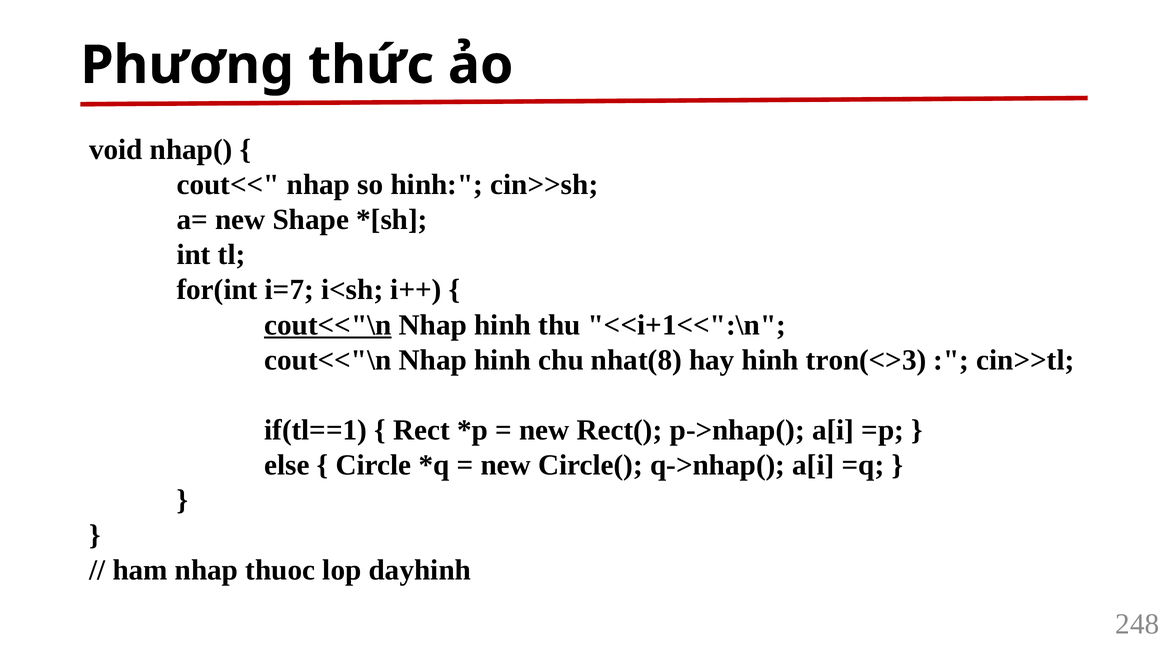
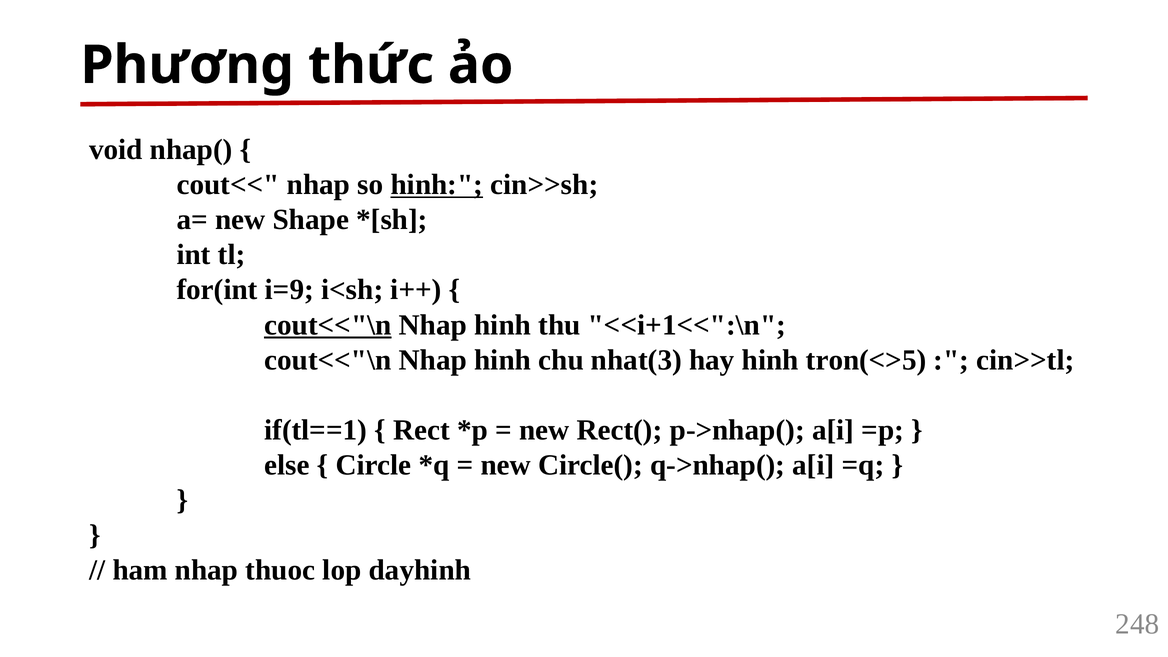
hinh at (437, 185) underline: none -> present
i=7: i=7 -> i=9
nhat(8: nhat(8 -> nhat(3
tron(<>3: tron(<>3 -> tron(<>5
